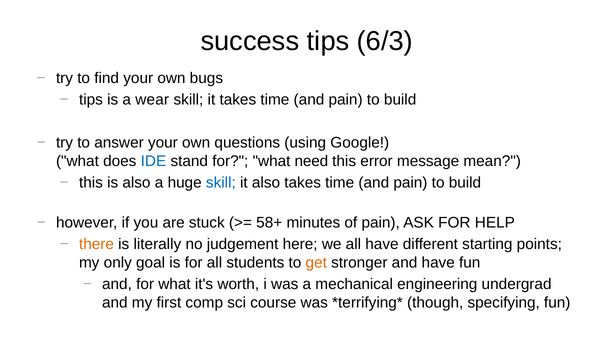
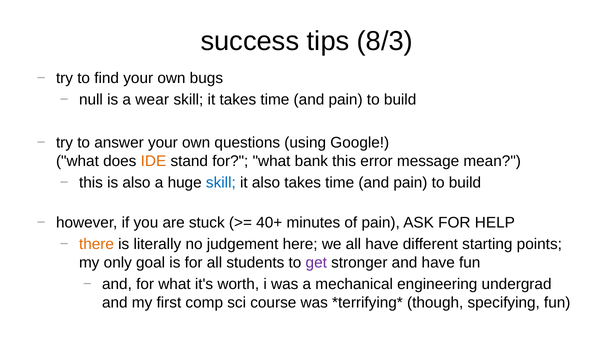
6/3: 6/3 -> 8/3
tips at (91, 100): tips -> null
IDE colour: blue -> orange
need: need -> bank
58+: 58+ -> 40+
get colour: orange -> purple
